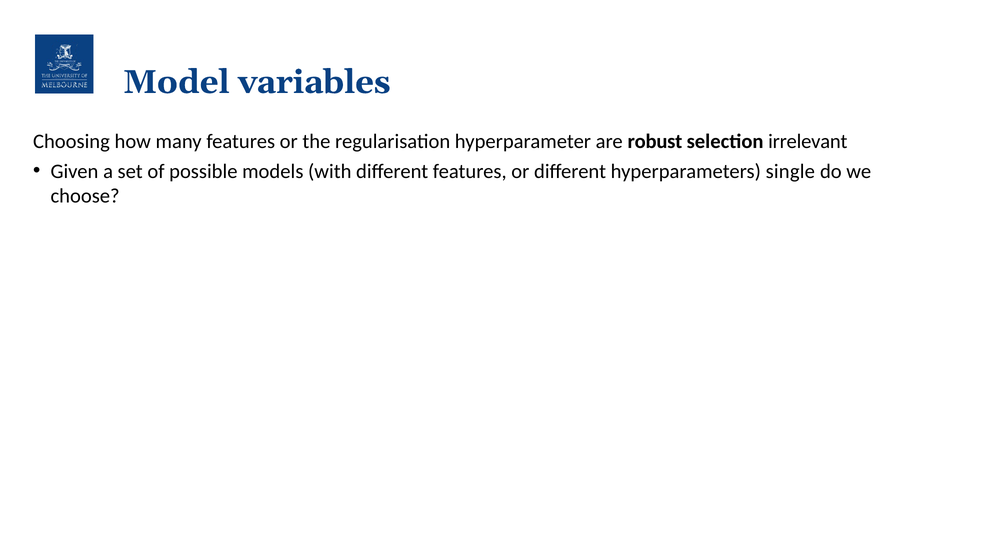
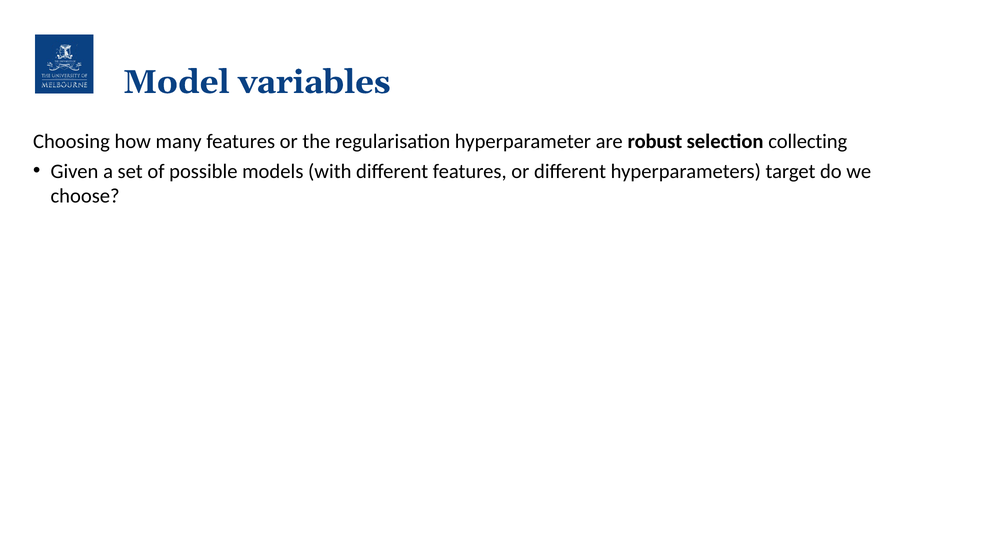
irrelevant: irrelevant -> collecting
single: single -> target
